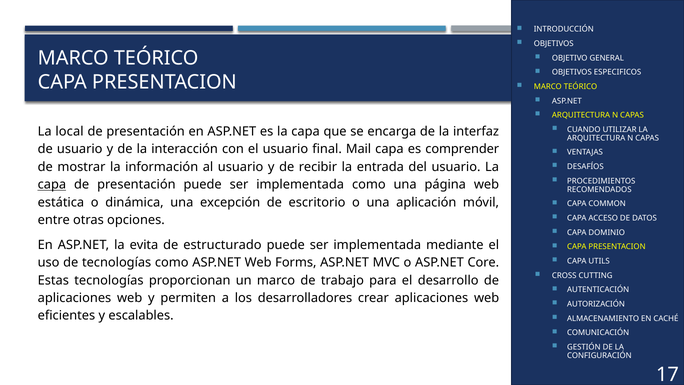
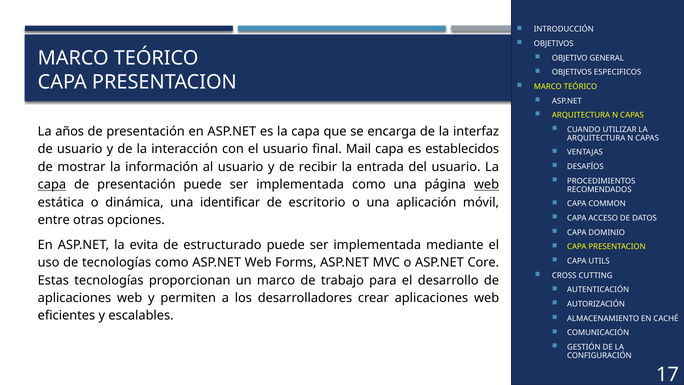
local: local -> años
comprender: comprender -> establecidos
web at (487, 185) underline: none -> present
excepción: excepción -> identificar
